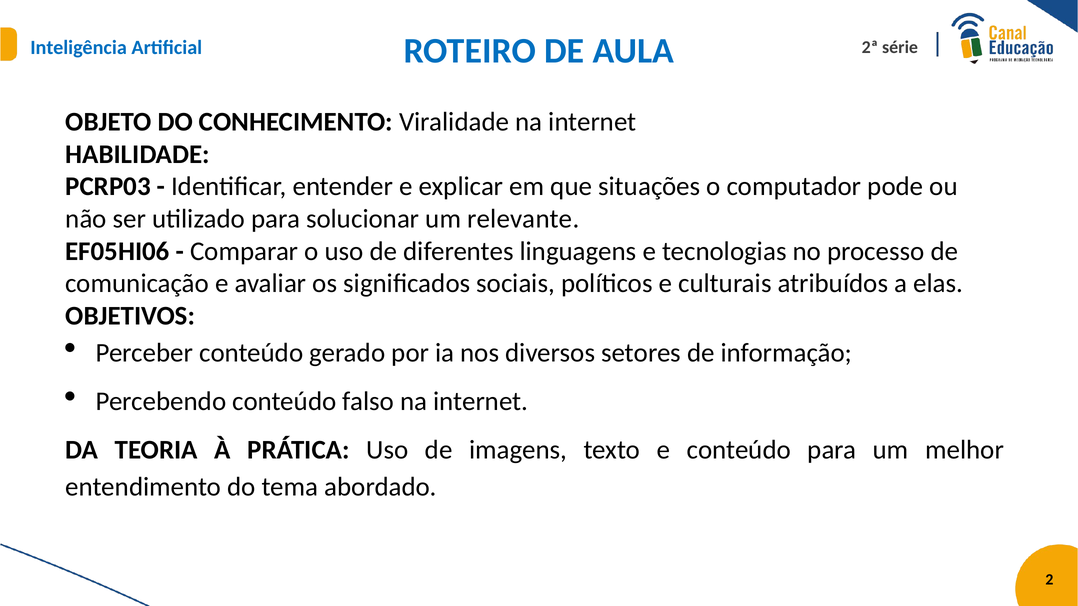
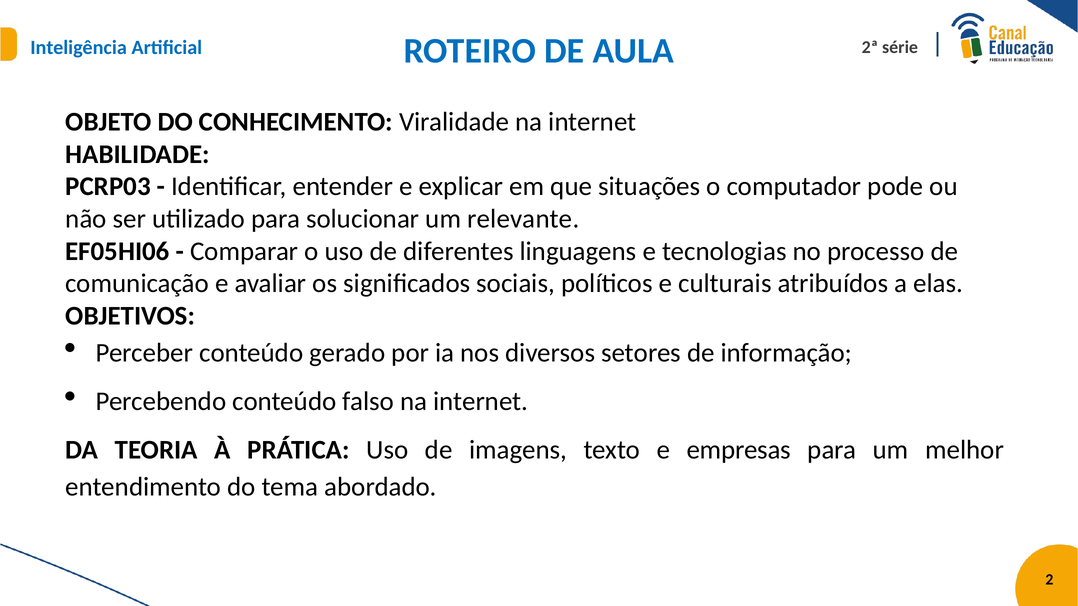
e conteúdo: conteúdo -> empresas
